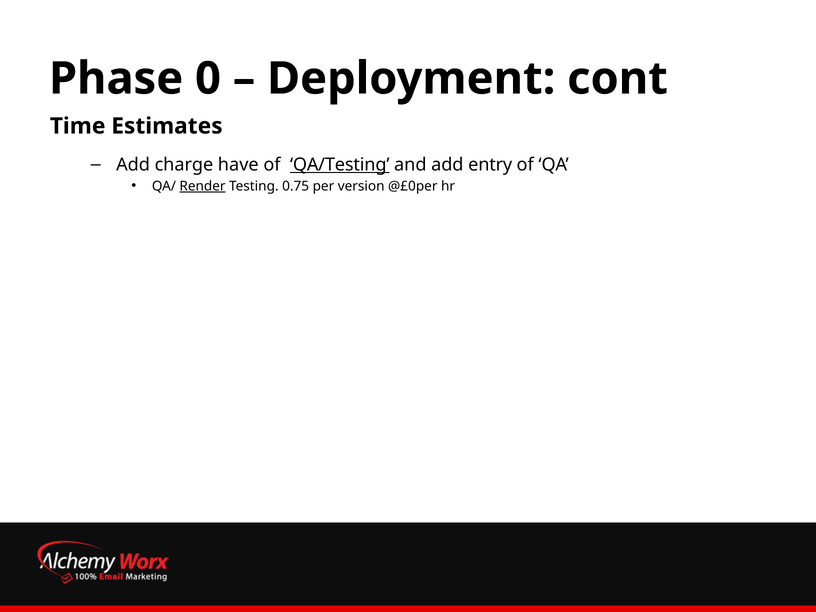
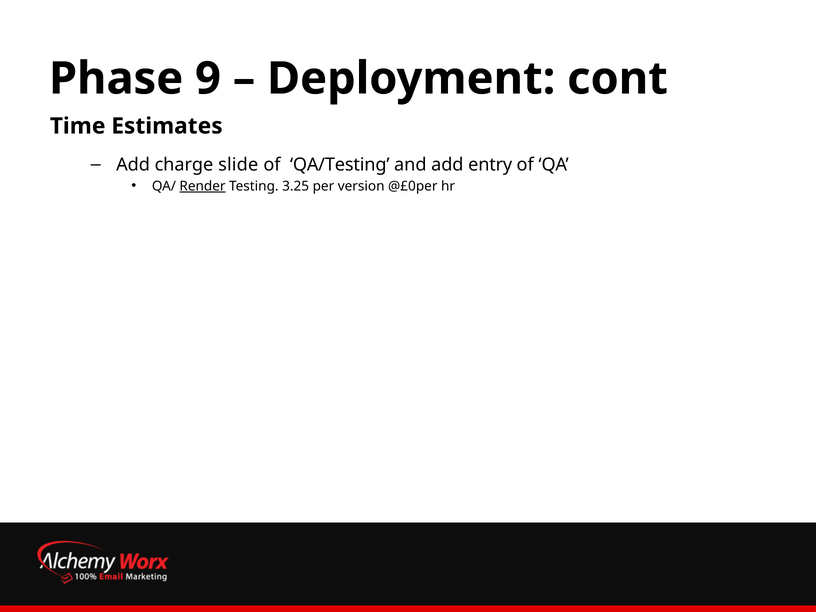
0: 0 -> 9
have: have -> slide
QA/Testing underline: present -> none
0.75: 0.75 -> 3.25
